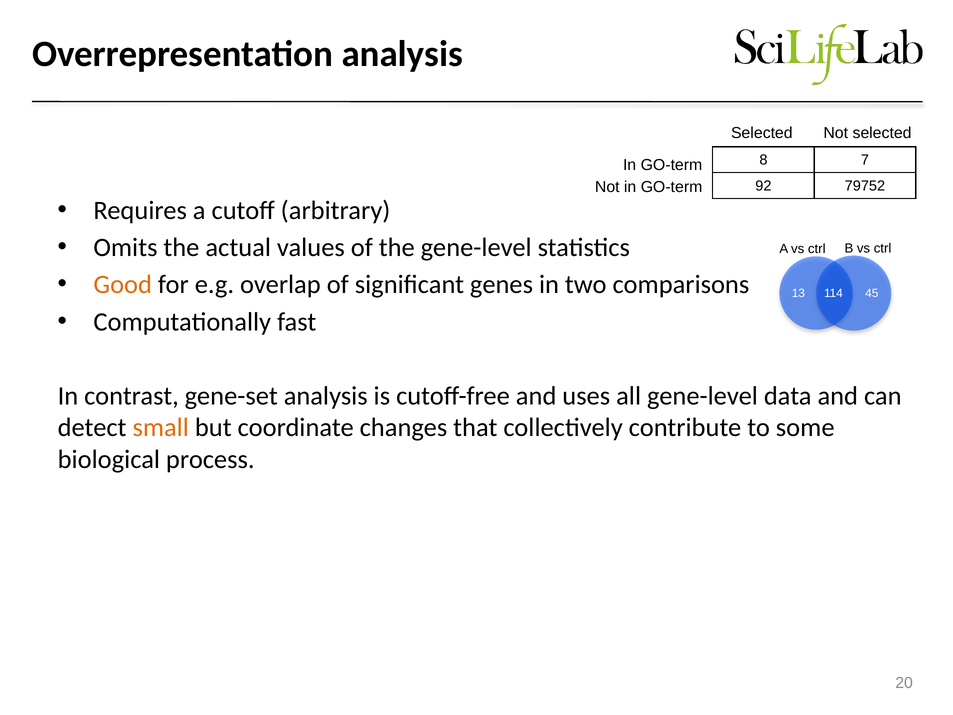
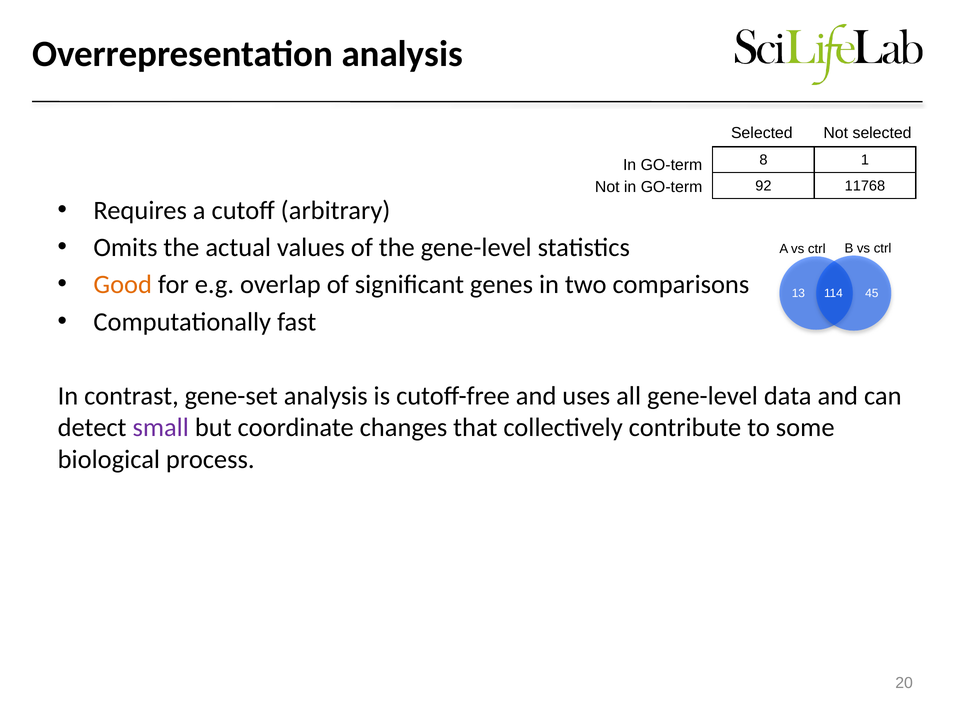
7: 7 -> 1
79752: 79752 -> 11768
small colour: orange -> purple
